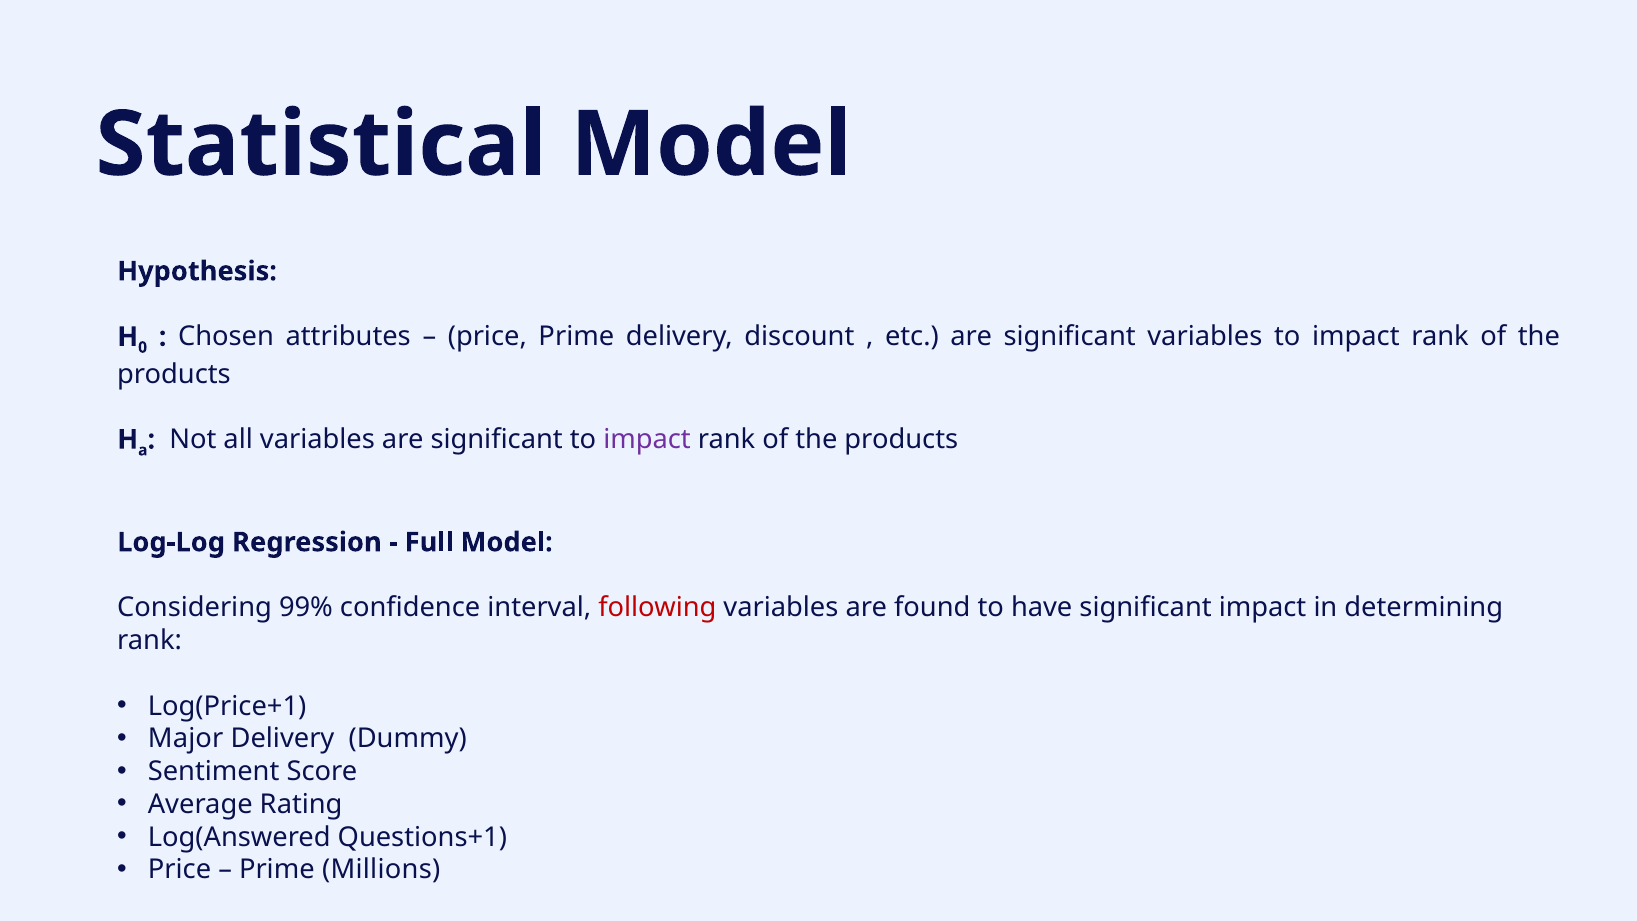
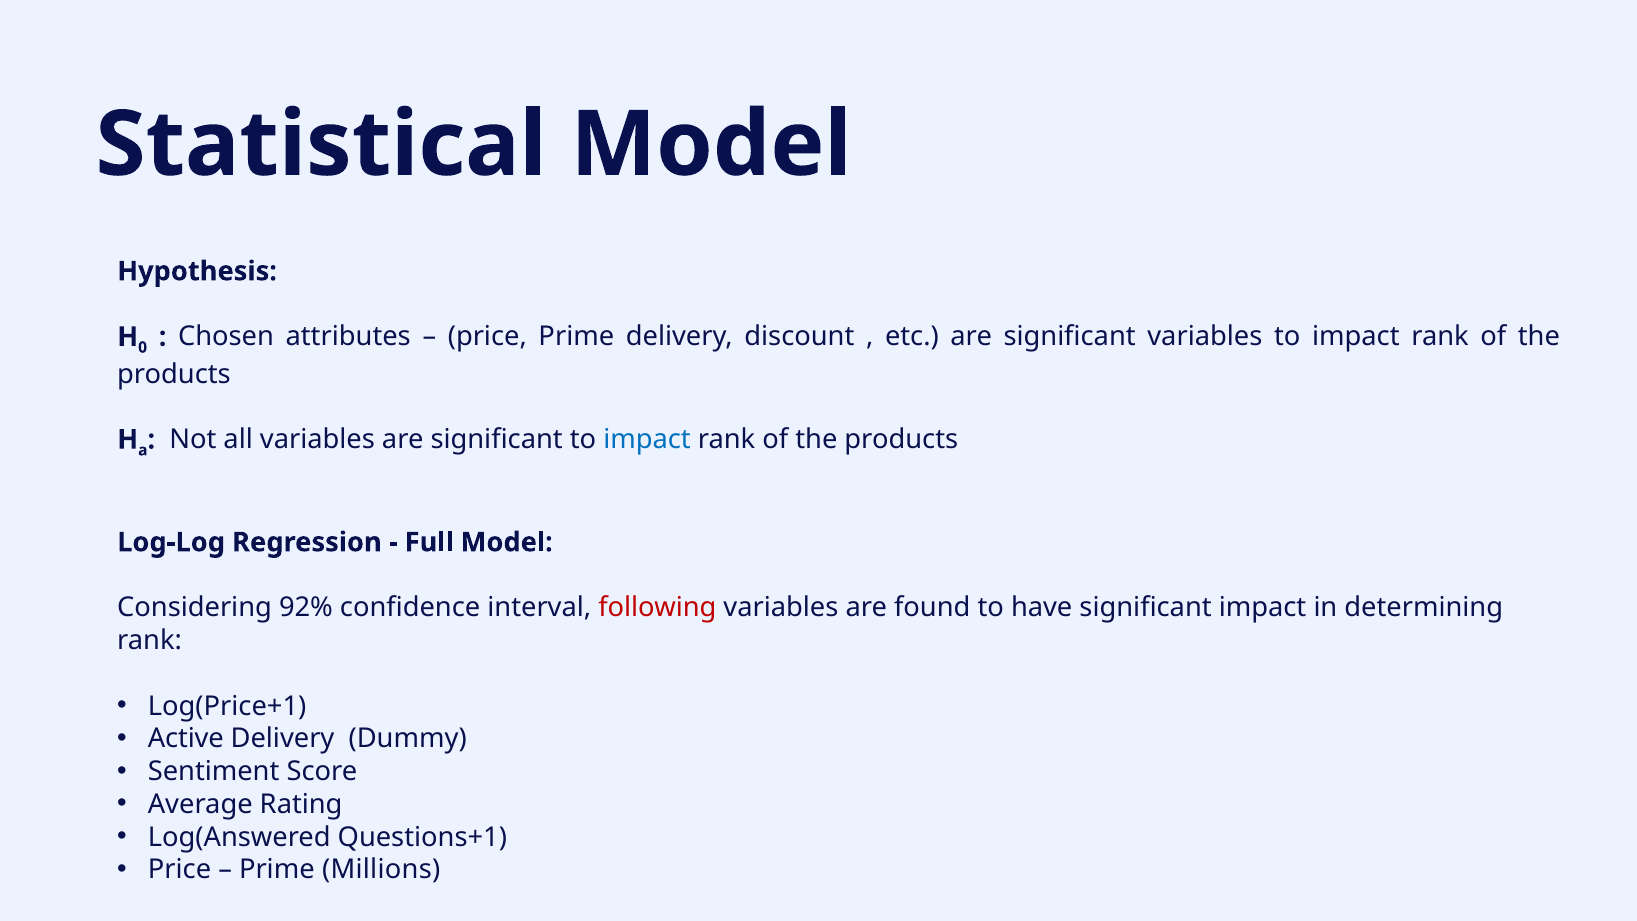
impact at (647, 439) colour: purple -> blue
99%: 99% -> 92%
Major: Major -> Active
